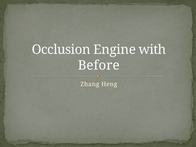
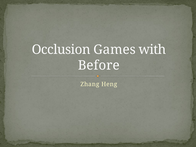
Engine: Engine -> Games
